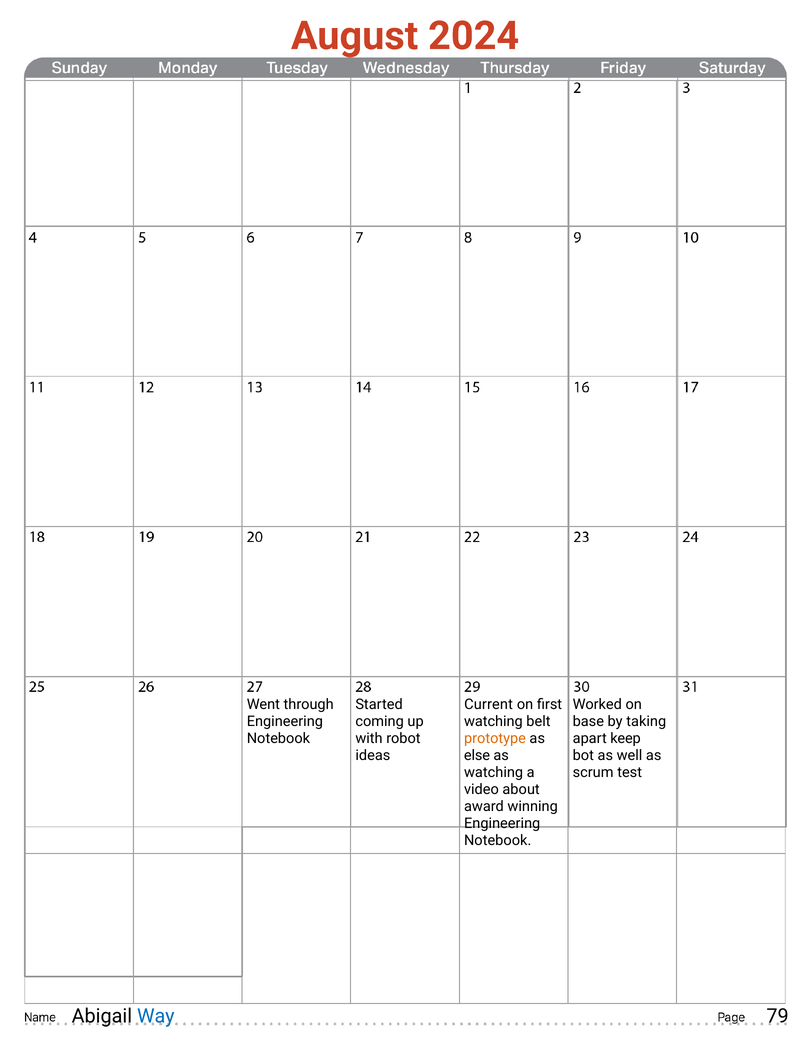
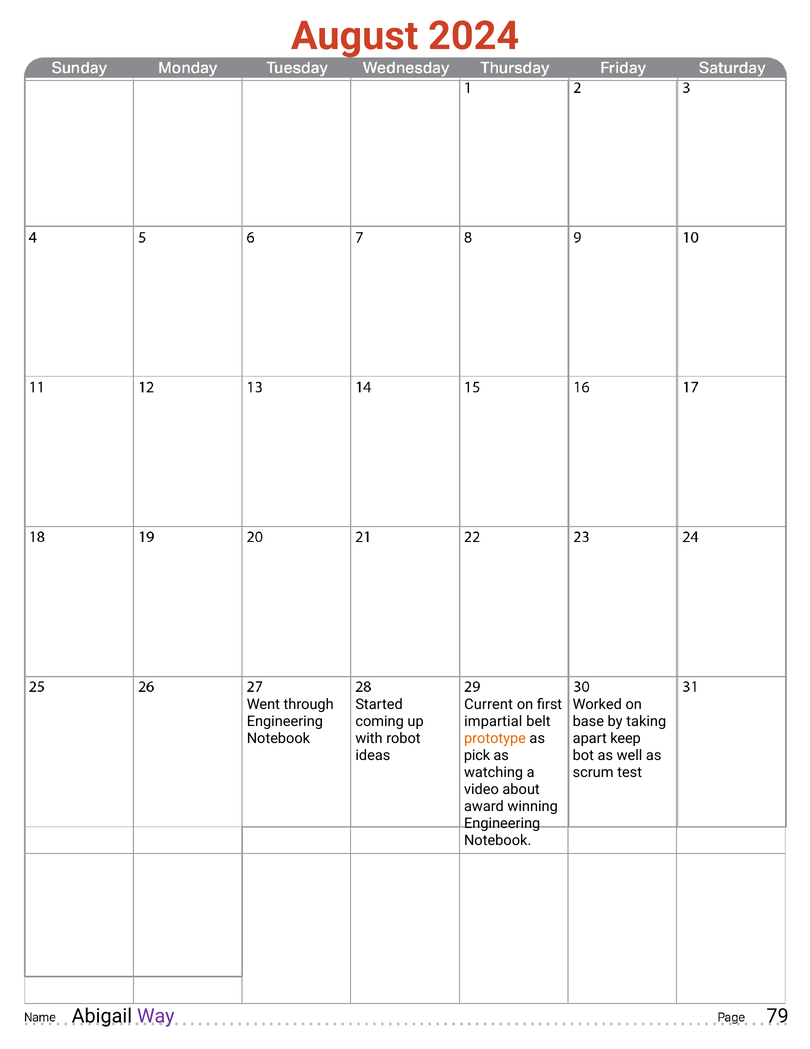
watching at (493, 721): watching -> impartial
else: else -> pick
Way colour: blue -> purple
